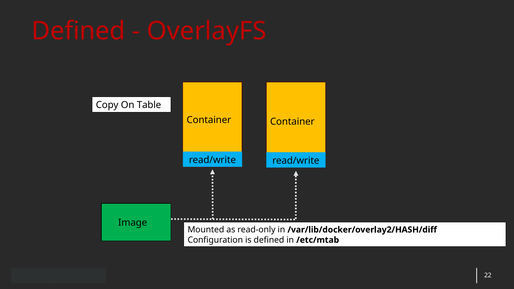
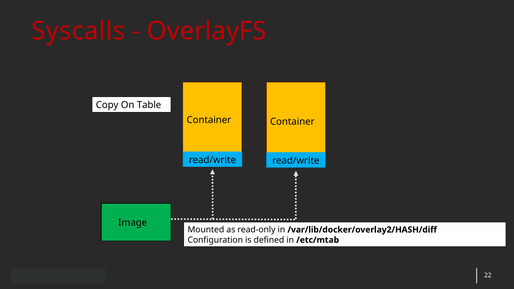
Defined at (78, 31): Defined -> Syscalls
